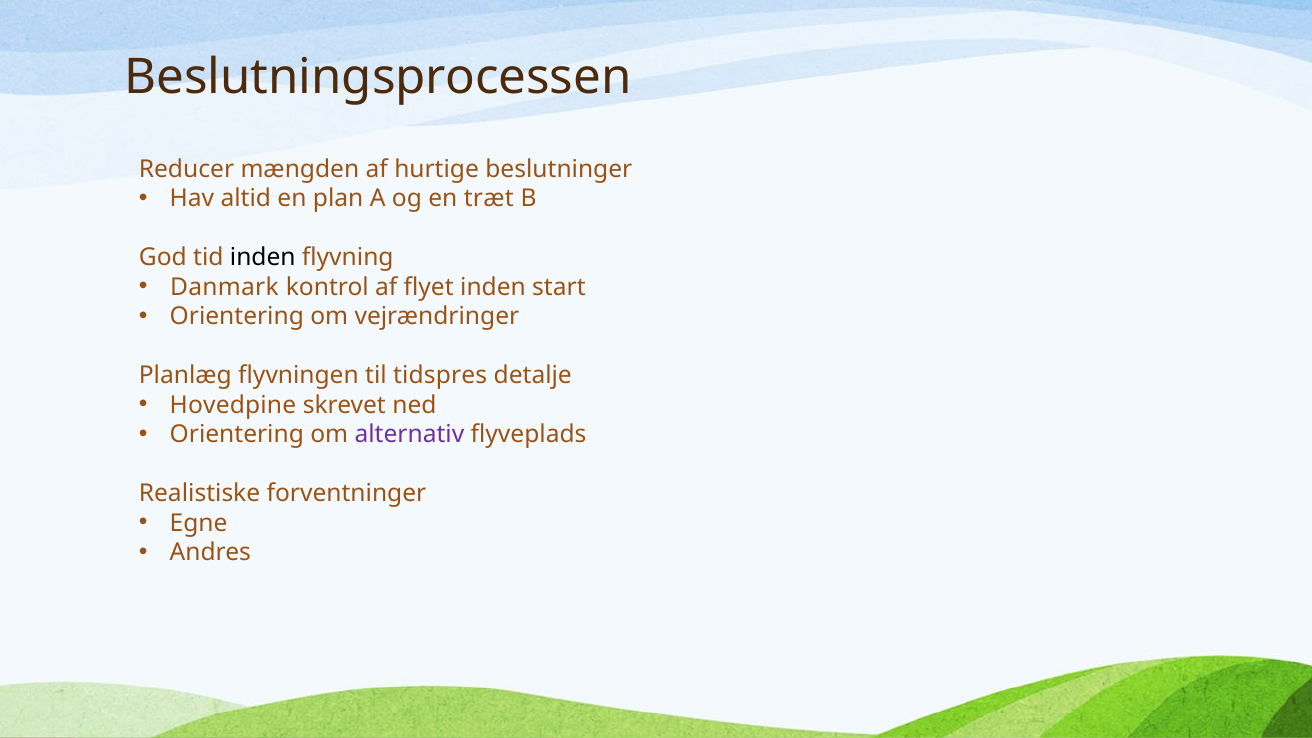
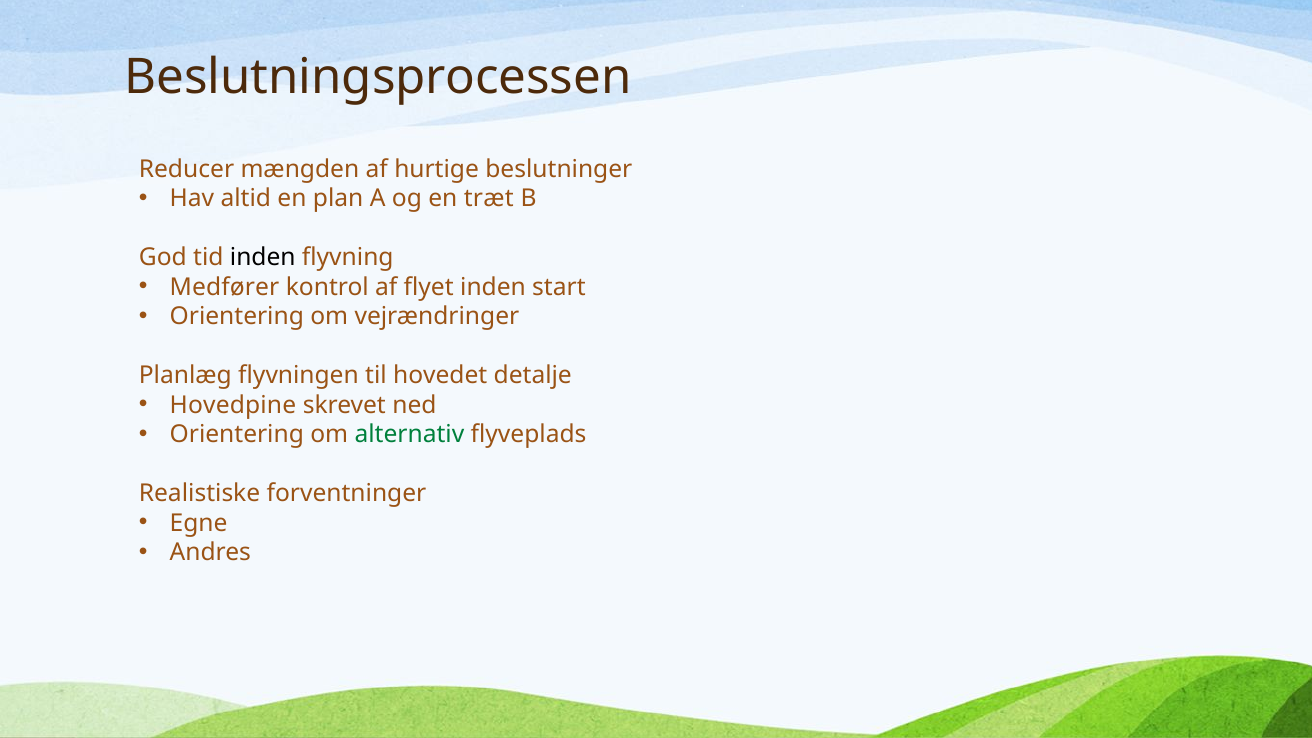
Danmark: Danmark -> Medfører
tidspres: tidspres -> hovedet
alternativ colour: purple -> green
